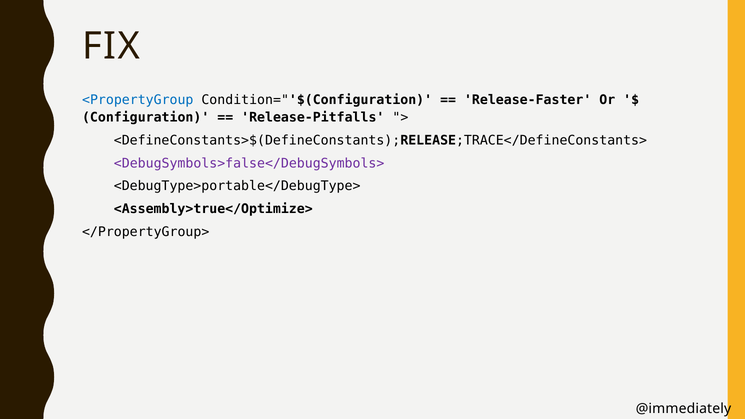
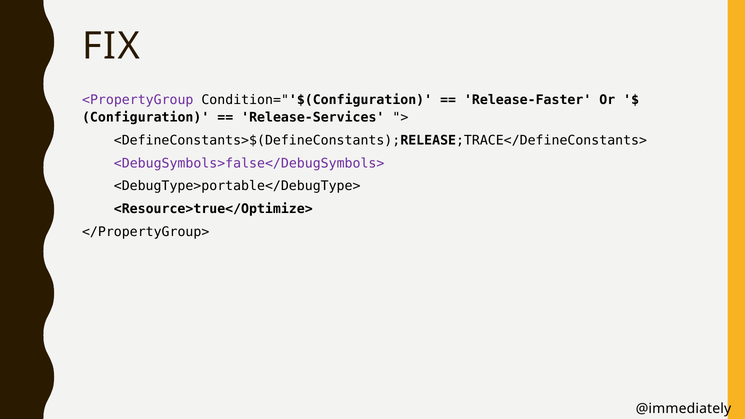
<PropertyGroup colour: blue -> purple
Release-Pitfalls: Release-Pitfalls -> Release-Services
<Assembly>true</Optimize>: <Assembly>true</Optimize> -> <Resource>true</Optimize>
